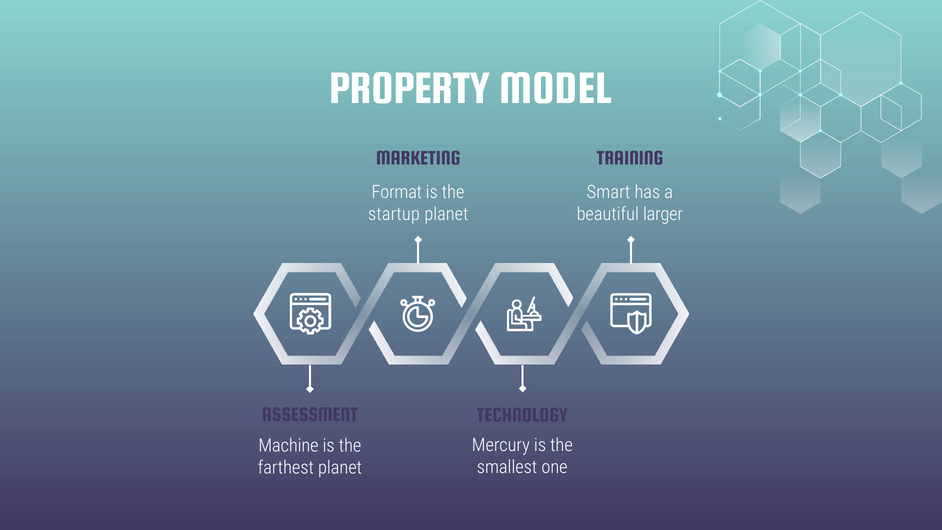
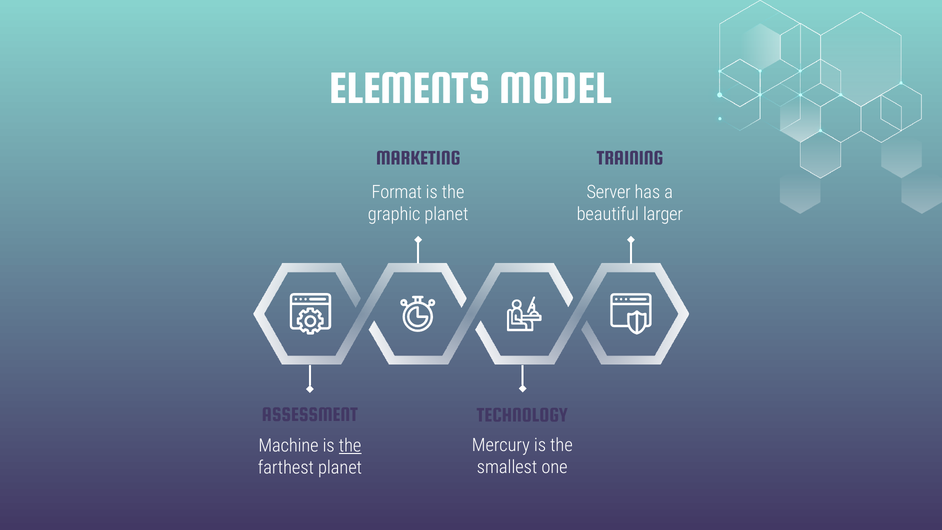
PROPERTY: PROPERTY -> ELEMENTS
Smart: Smart -> Server
startup: startup -> graphic
the at (350, 445) underline: none -> present
